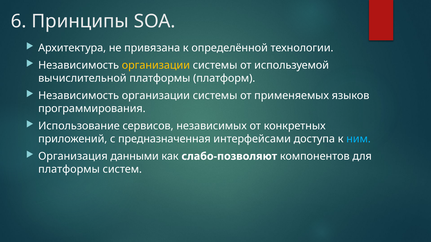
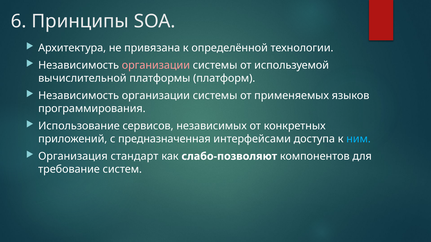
организации at (156, 65) colour: yellow -> pink
данными: данными -> стандарт
платформы at (69, 169): платформы -> требование
